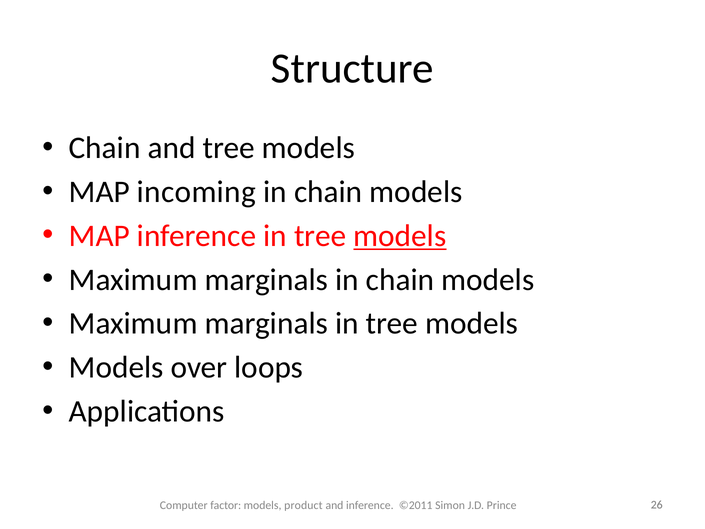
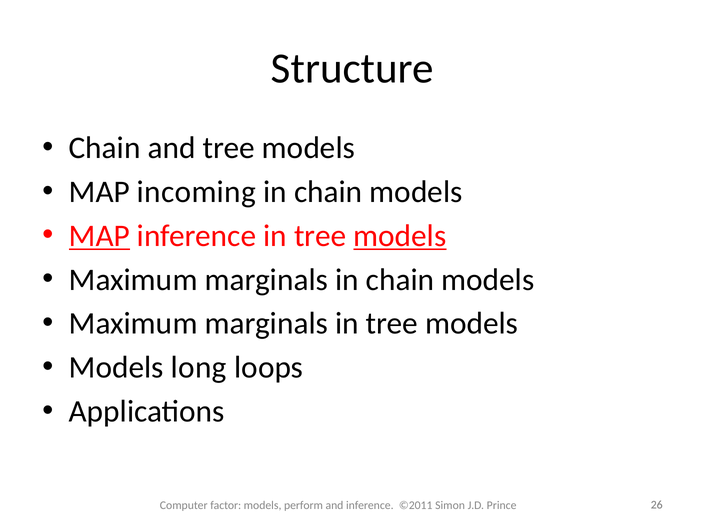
MAP at (99, 236) underline: none -> present
over: over -> long
product: product -> perform
